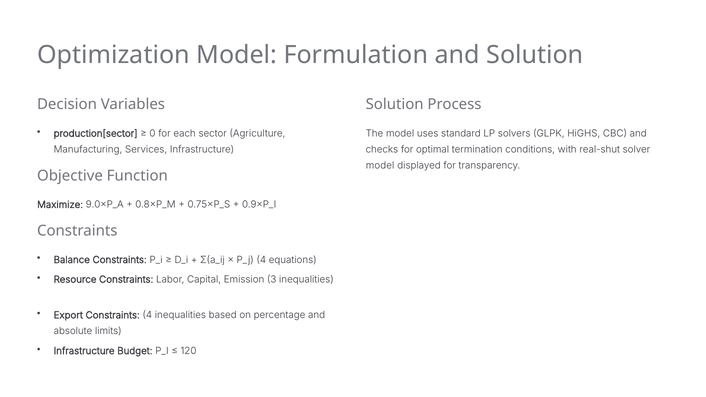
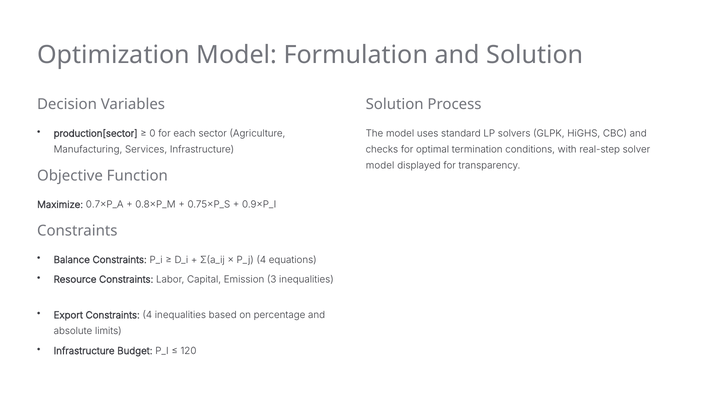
real-shut: real-shut -> real-step
9.0×P_A: 9.0×P_A -> 0.7×P_A
